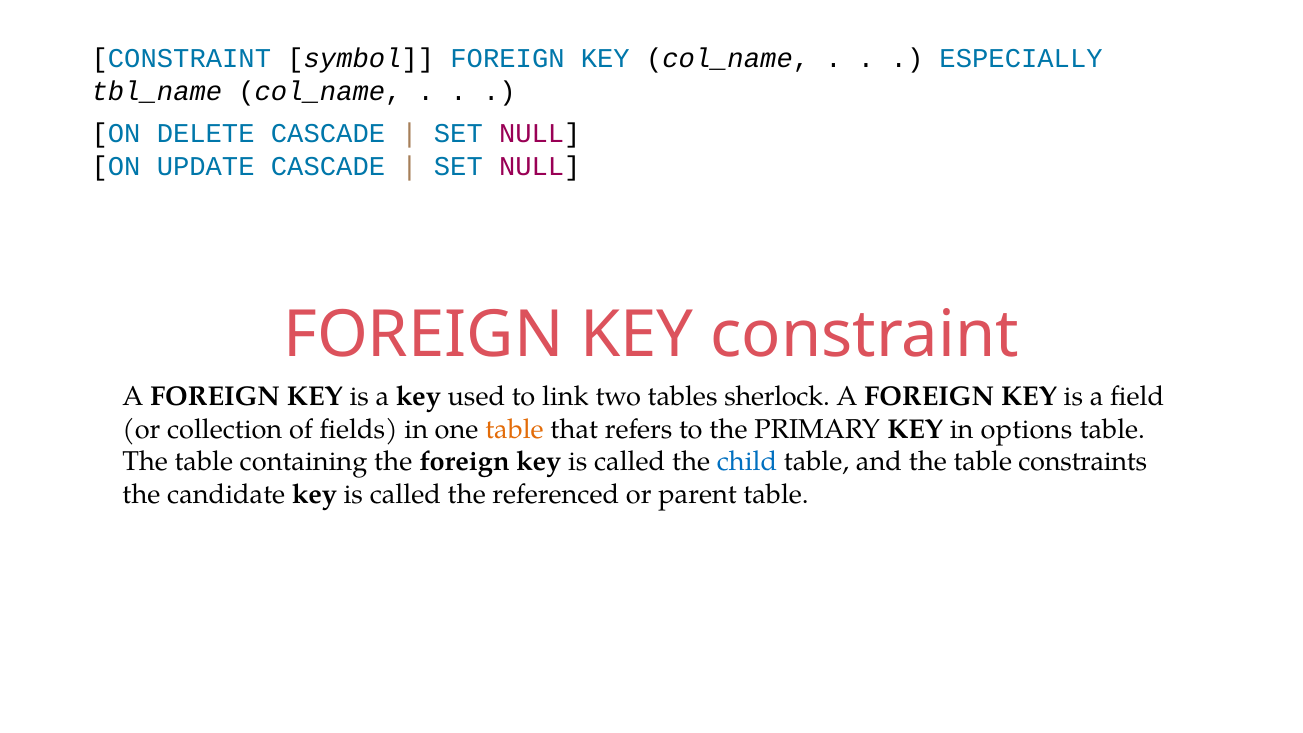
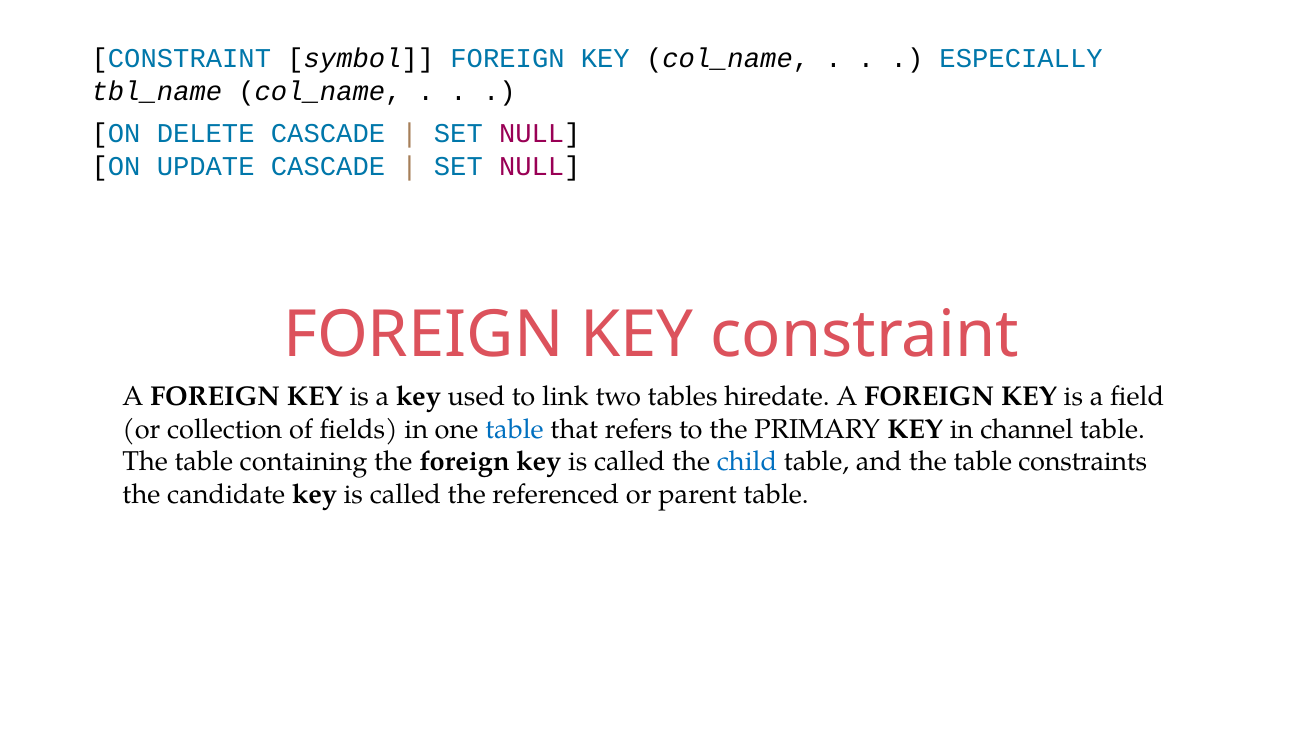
sherlock: sherlock -> hiredate
table at (515, 429) colour: orange -> blue
options: options -> channel
